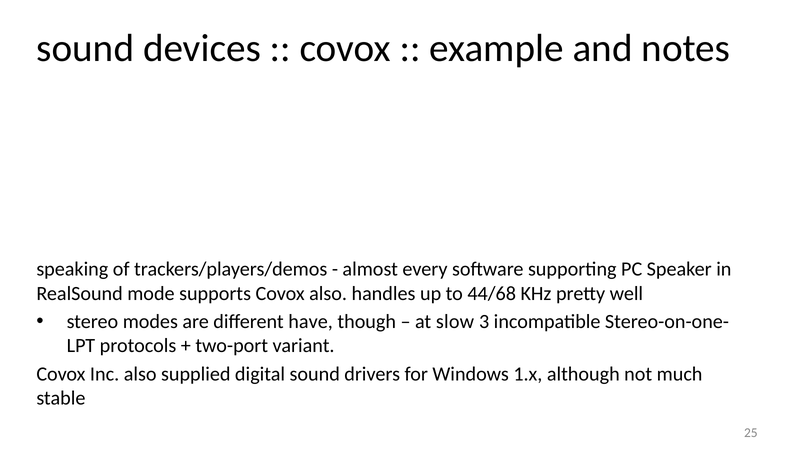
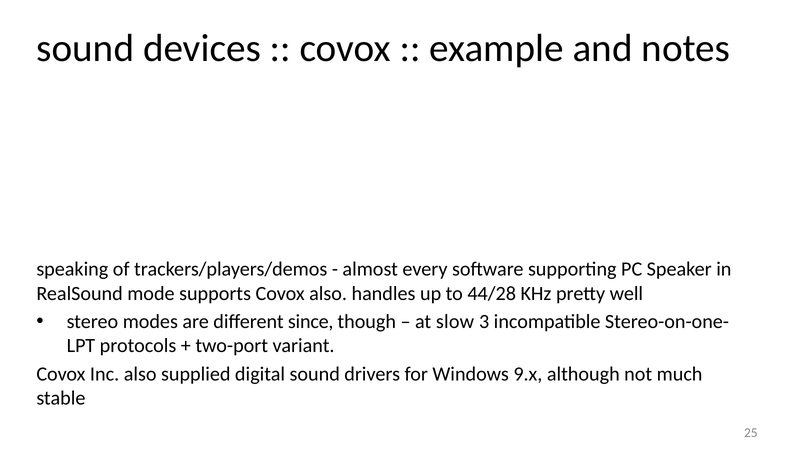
44/68: 44/68 -> 44/28
have: have -> since
1.x: 1.x -> 9.x
